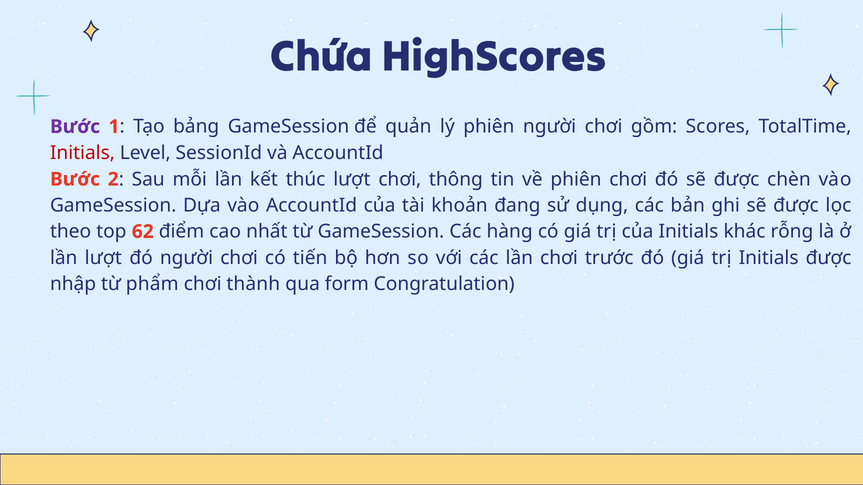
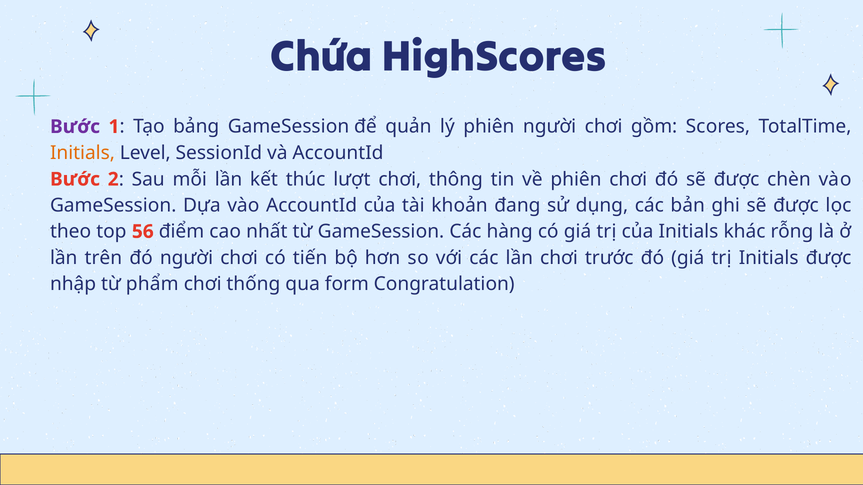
Initials at (82, 153) colour: red -> orange
62: 62 -> 56
lần lượt: lượt -> trên
thành: thành -> thống
